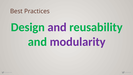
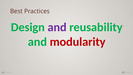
modularity colour: purple -> red
